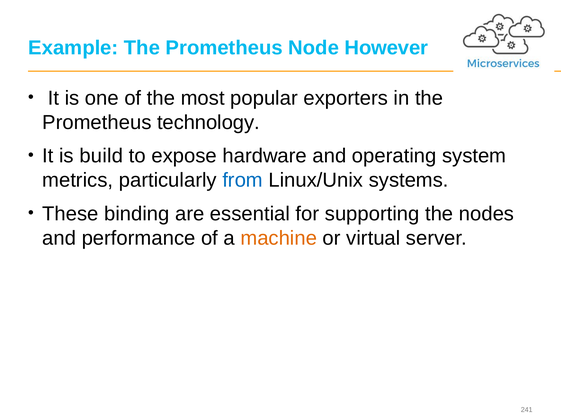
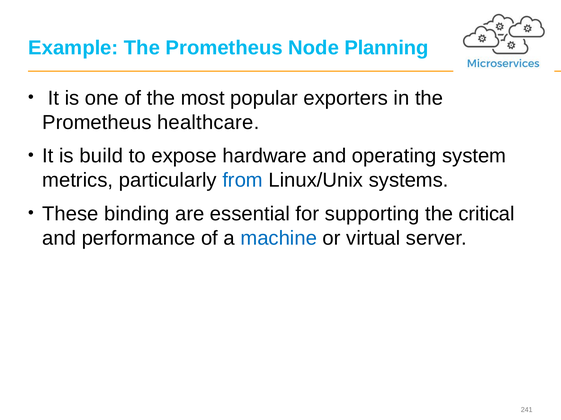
However: However -> Planning
technology: technology -> healthcare
nodes: nodes -> critical
machine colour: orange -> blue
